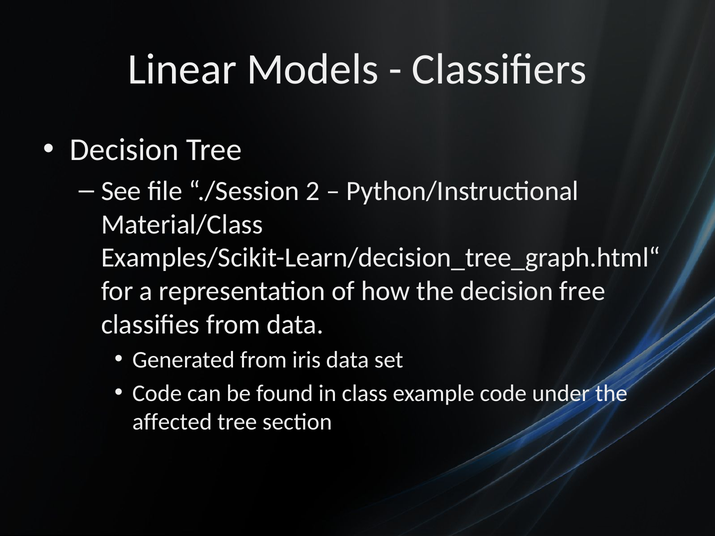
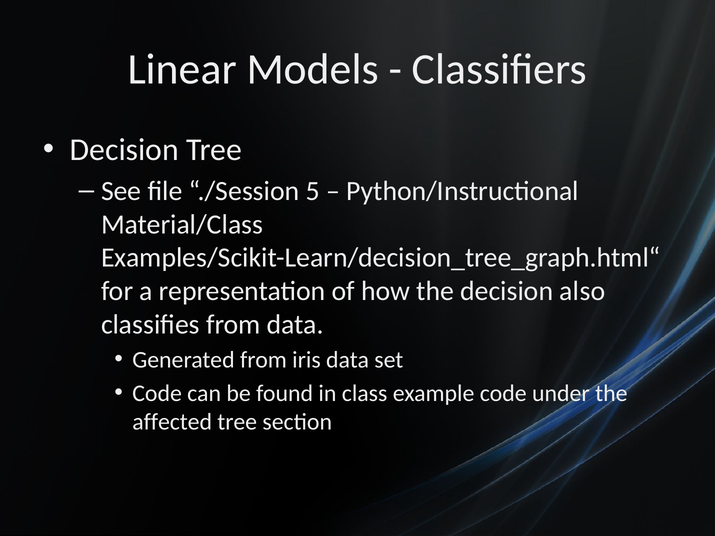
2: 2 -> 5
free: free -> also
